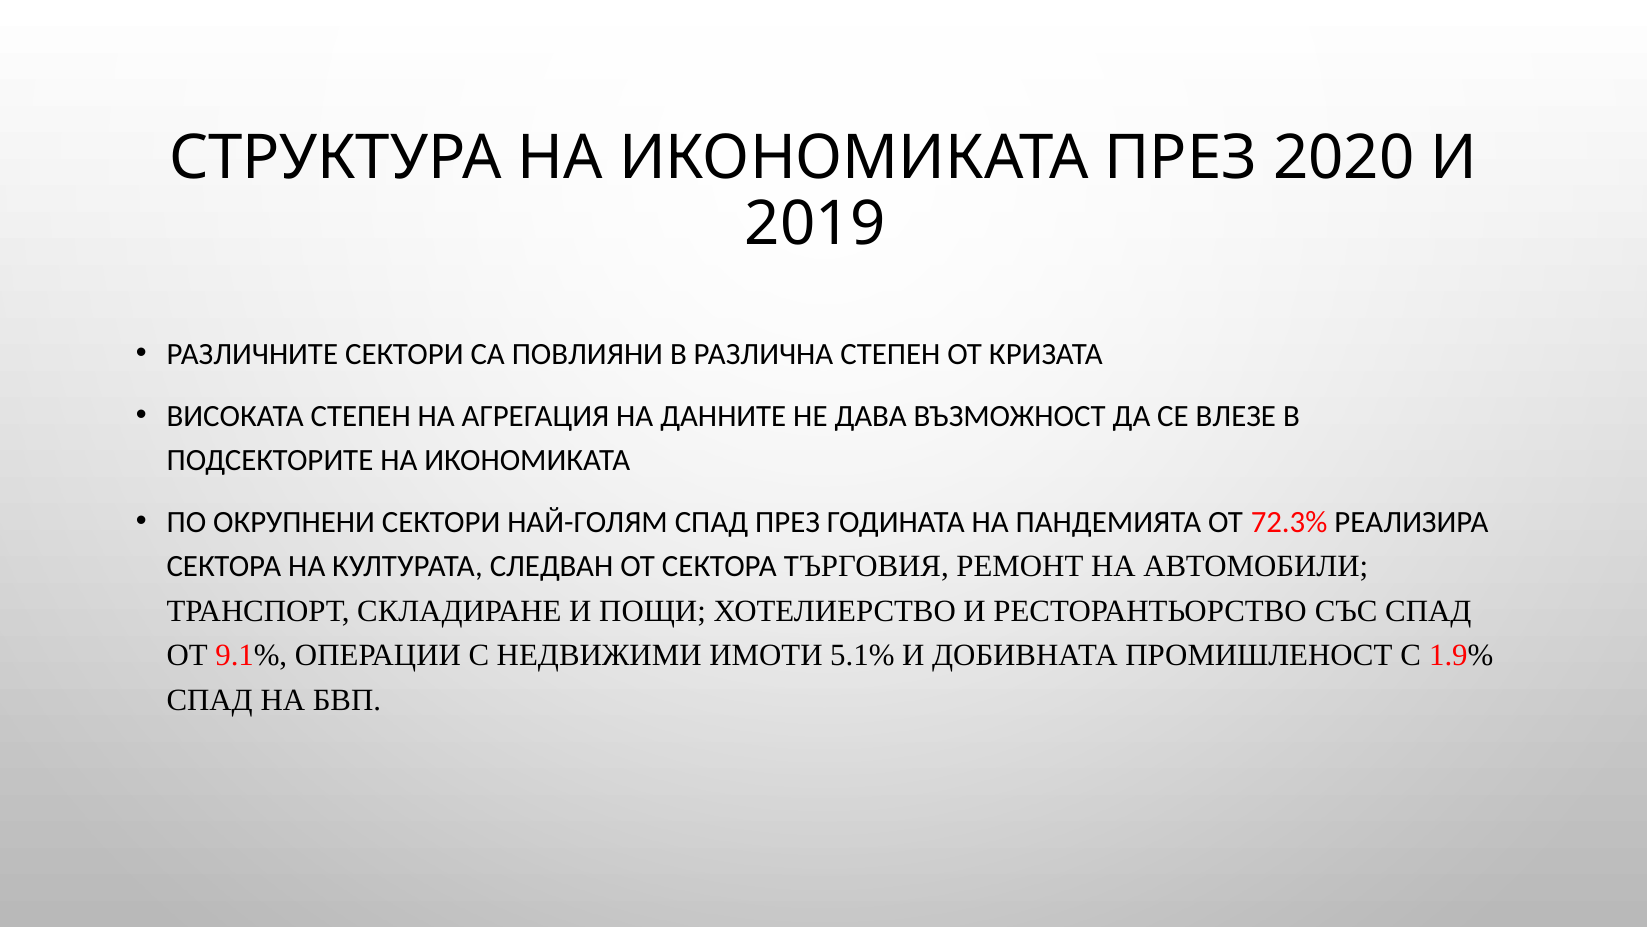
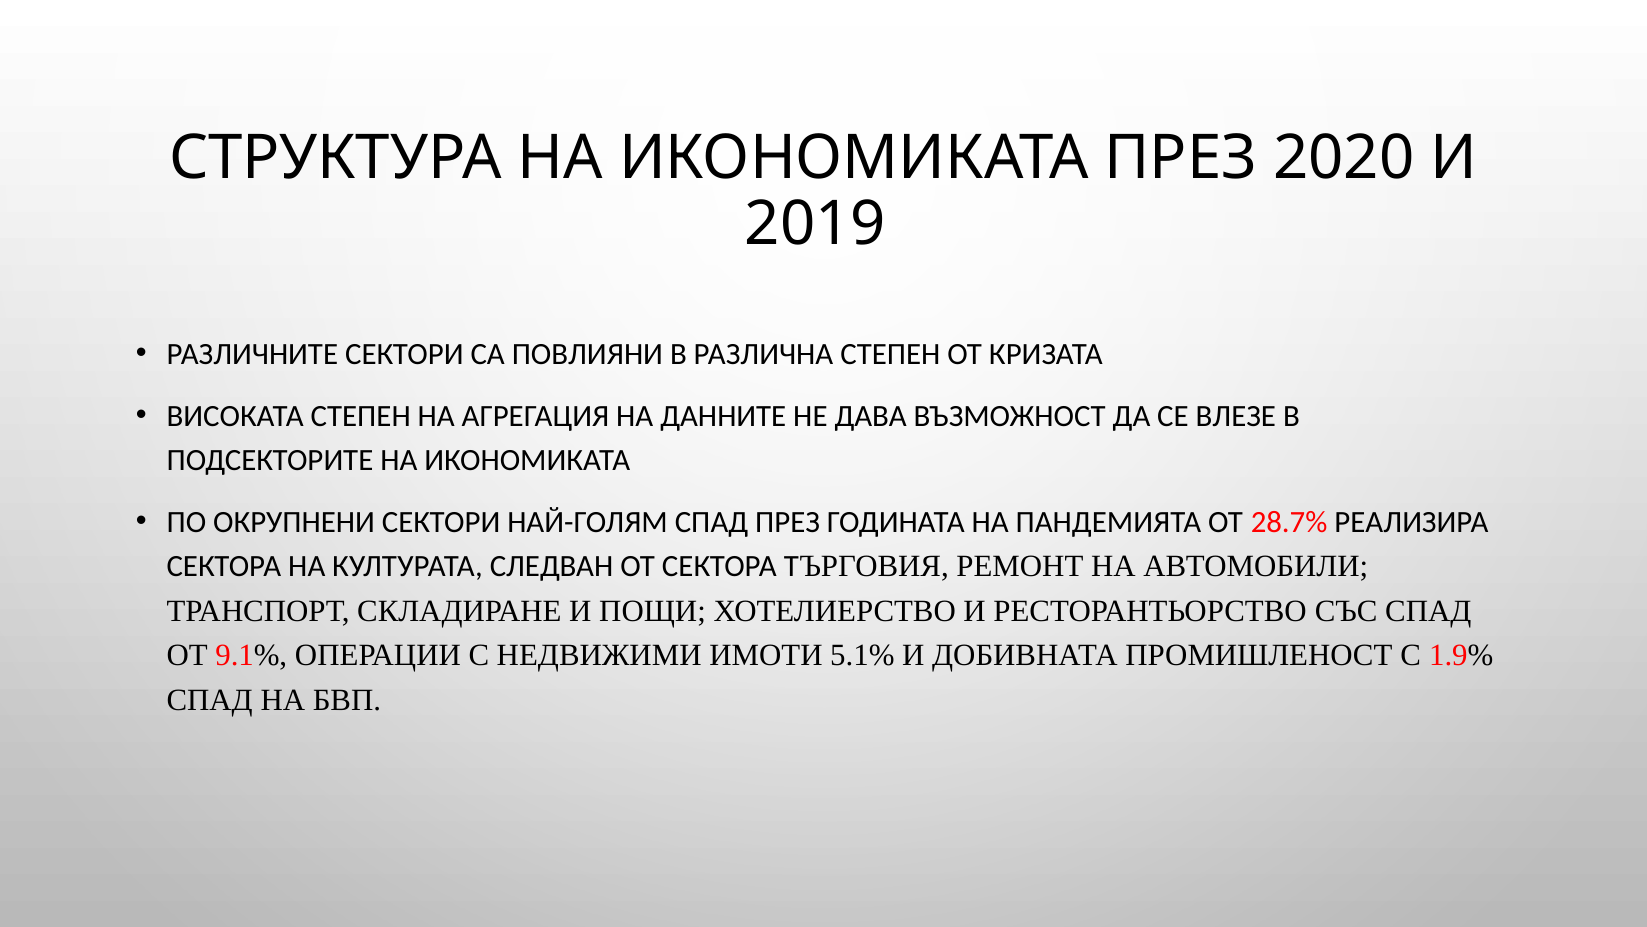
72.3%: 72.3% -> 28.7%
